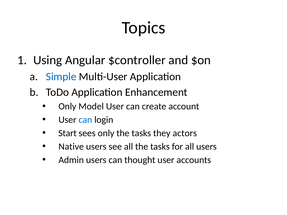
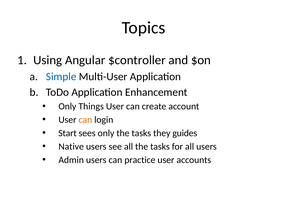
Model: Model -> Things
can at (85, 120) colour: blue -> orange
actors: actors -> guides
thought: thought -> practice
